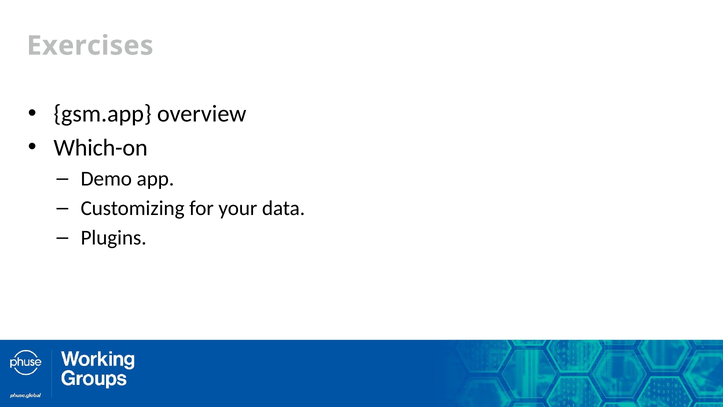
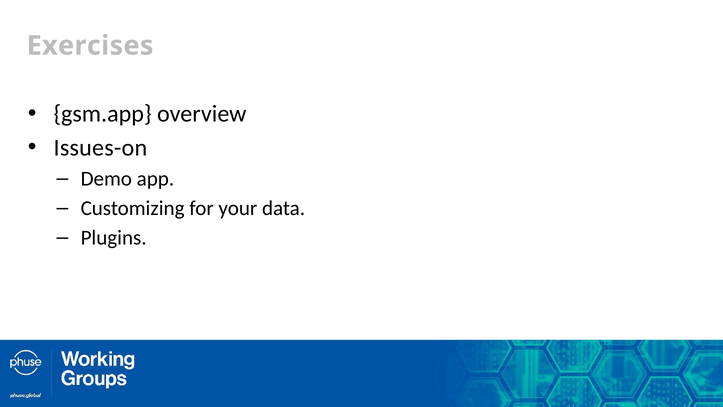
Which-on: Which-on -> Issues-on
